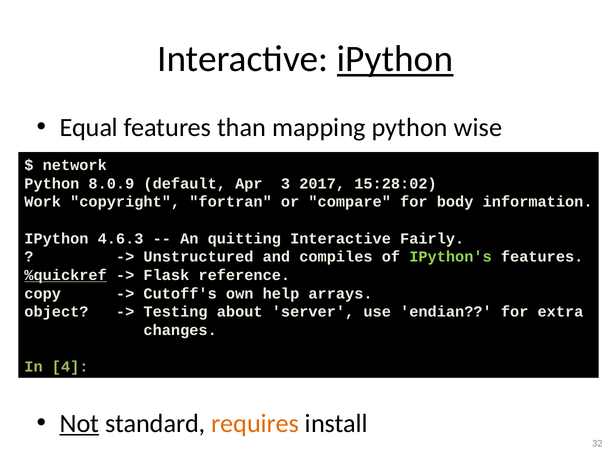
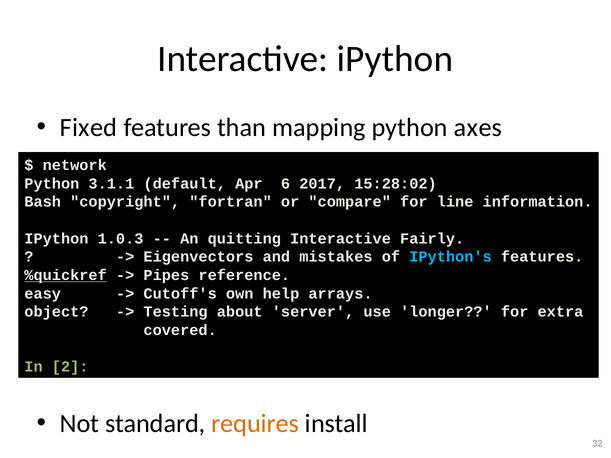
iPython at (395, 59) underline: present -> none
Equal: Equal -> Fixed
wise: wise -> axes
8.0.9: 8.0.9 -> 3.1.1
3: 3 -> 6
Work: Work -> Bash
body: body -> line
4.6.3: 4.6.3 -> 1.0.3
Unstructured: Unstructured -> Eigenvectors
compiles: compiles -> mistakes
IPython's colour: light green -> light blue
Flask: Flask -> Pipes
copy: copy -> easy
endian: endian -> longer
changes: changes -> covered
4: 4 -> 2
Not underline: present -> none
